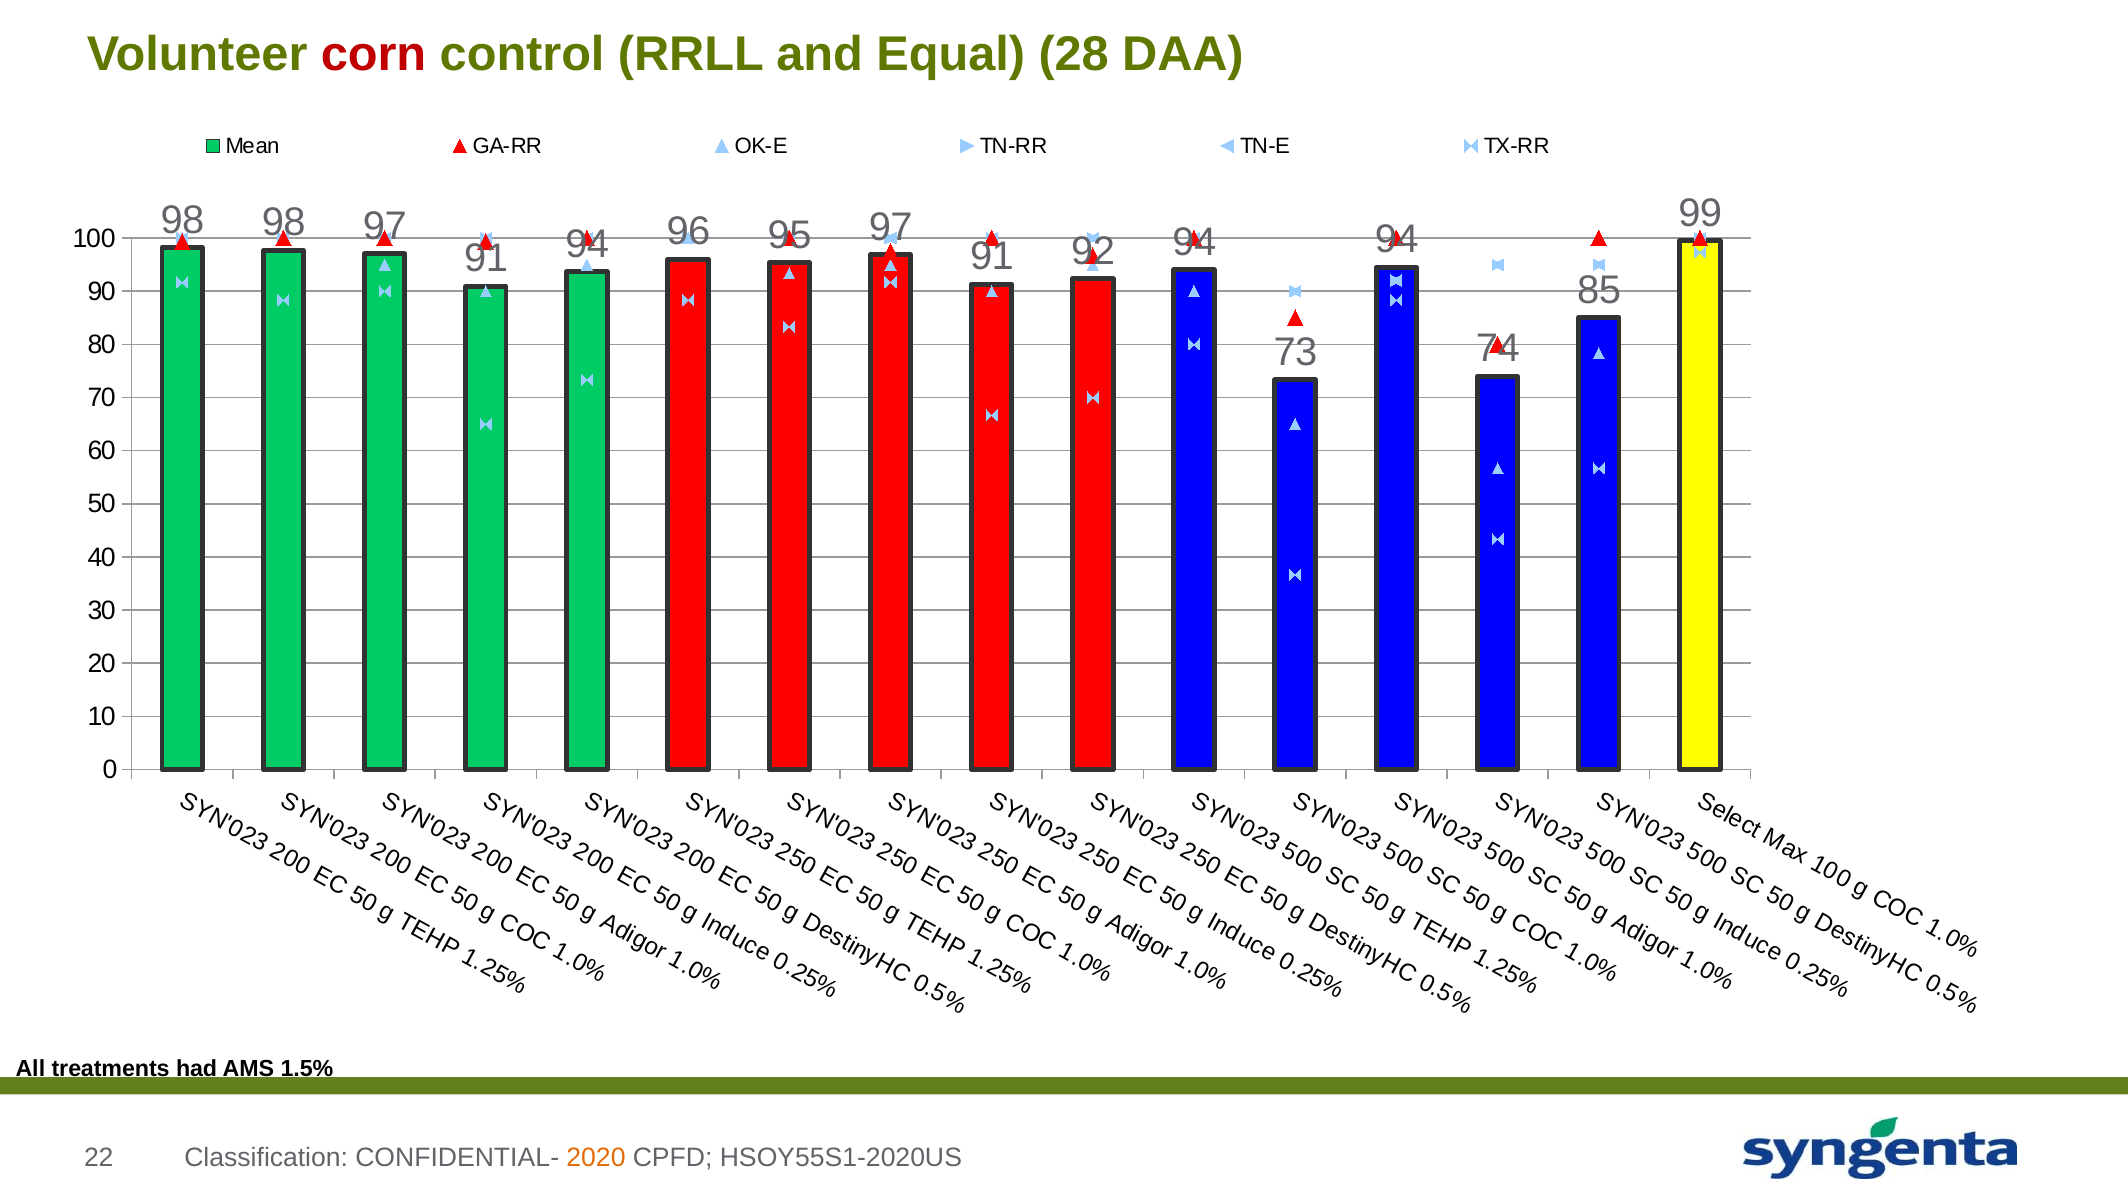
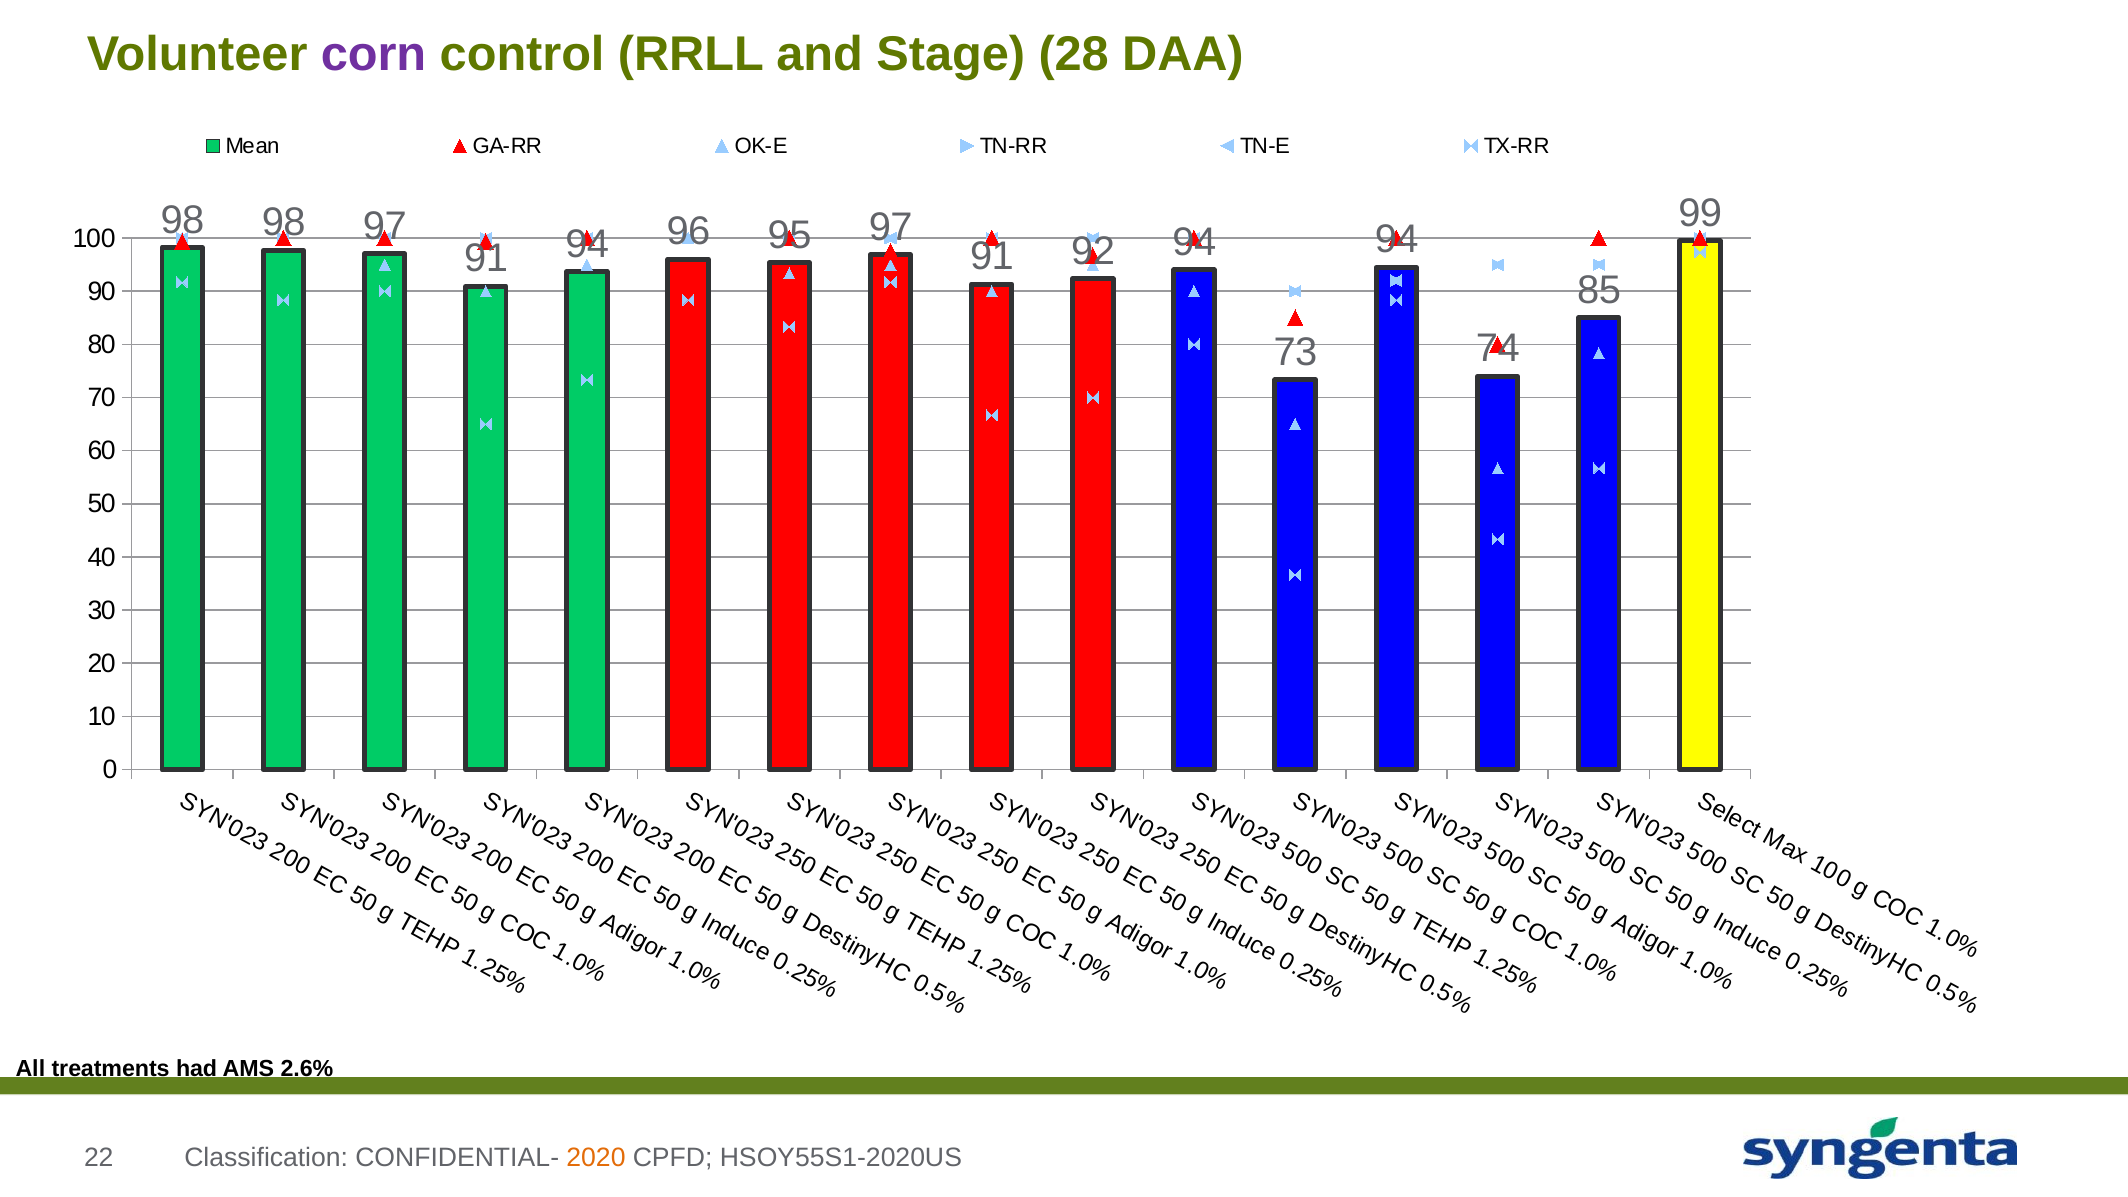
corn colour: red -> purple
Equal: Equal -> Stage
1.5%: 1.5% -> 2.6%
